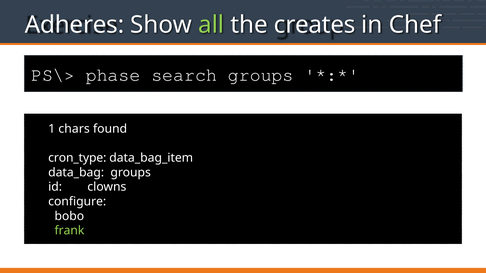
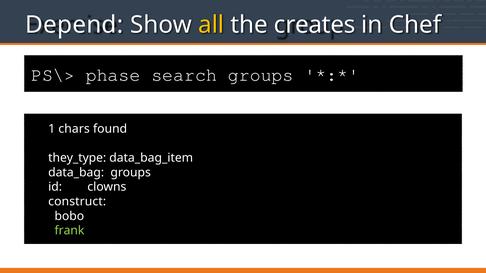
Adheres: Adheres -> Depend
all colour: light green -> yellow
cron_type: cron_type -> they_type
configure: configure -> construct
